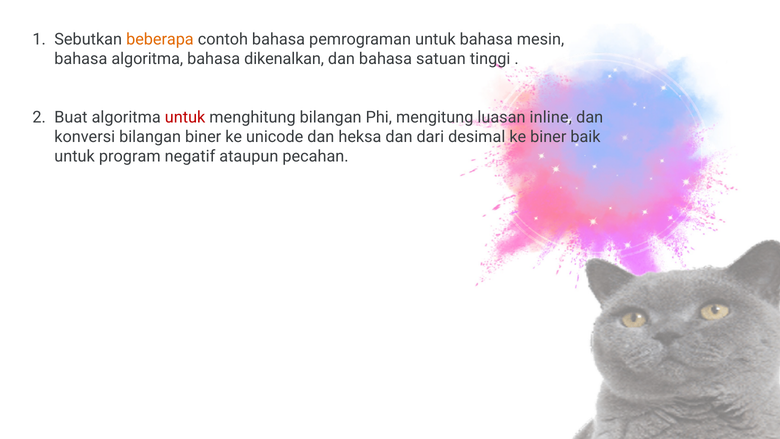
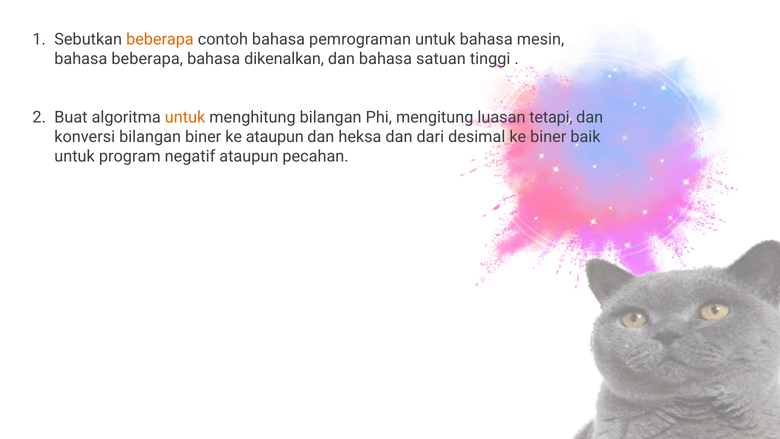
bahasa algoritma: algoritma -> beberapa
untuk at (185, 117) colour: red -> orange
inline: inline -> tetapi
ke unicode: unicode -> ataupun
